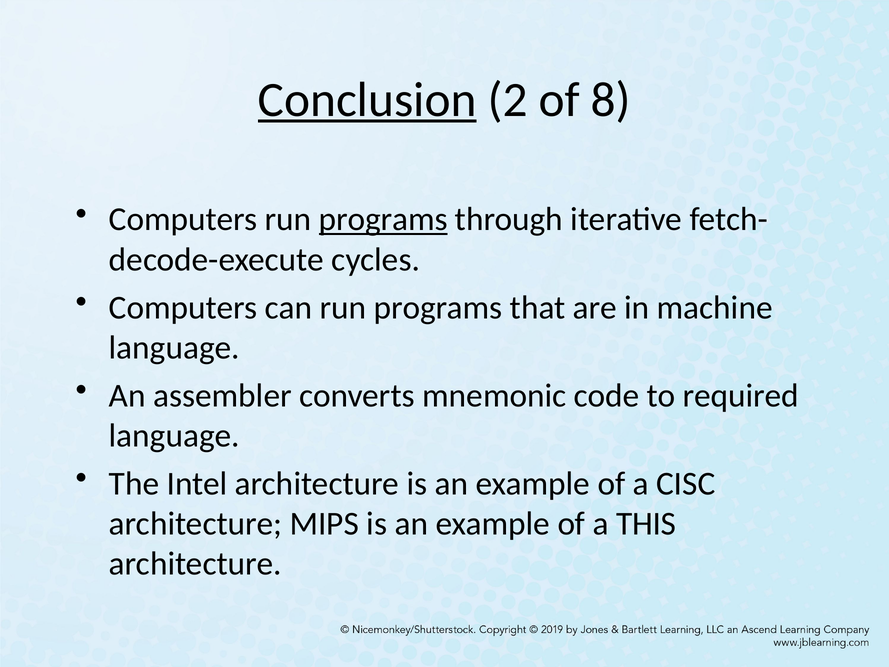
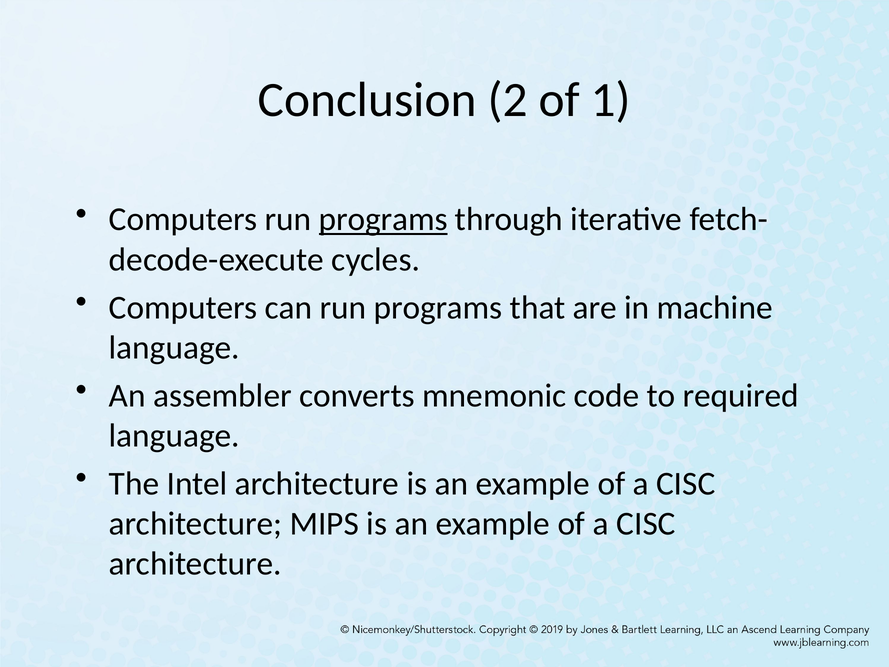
Conclusion underline: present -> none
8: 8 -> 1
THIS at (646, 523): THIS -> CISC
